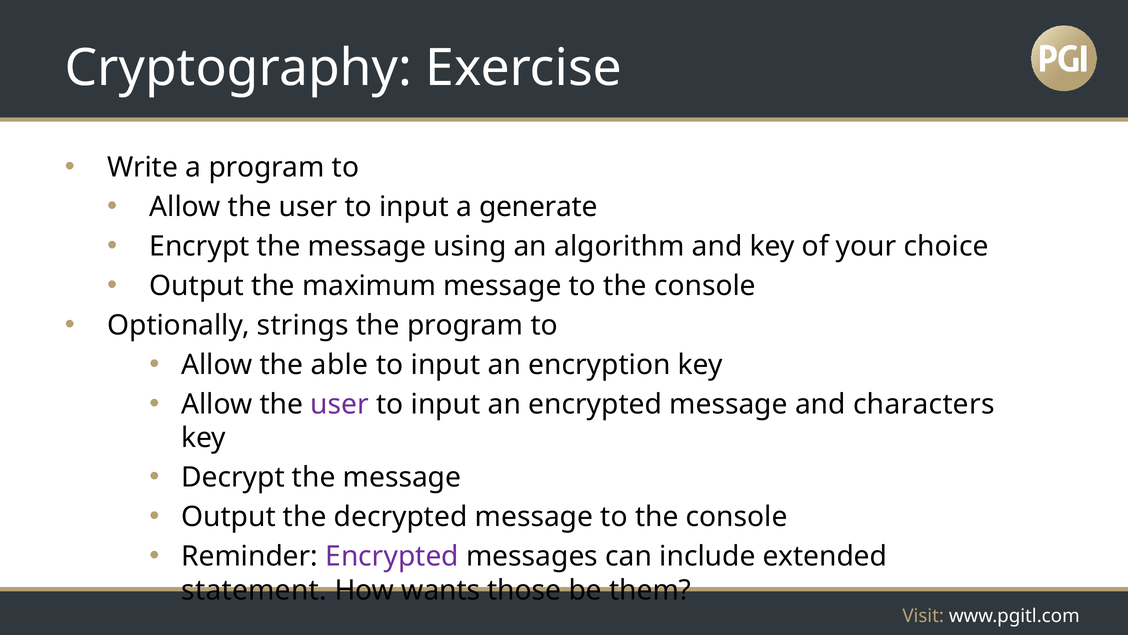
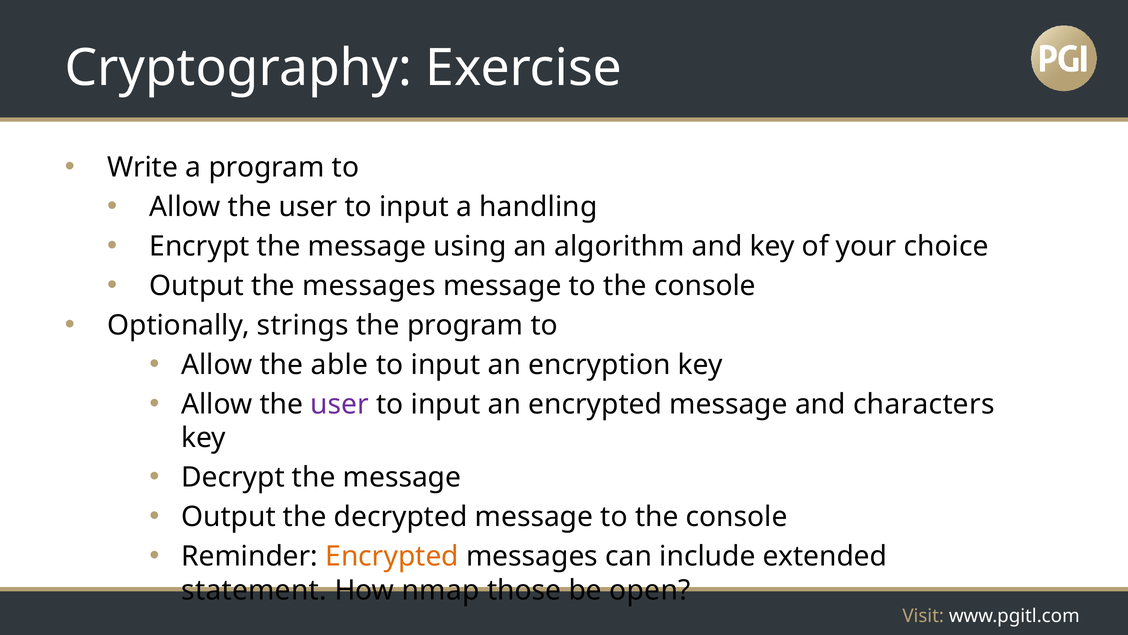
generate: generate -> handling
the maximum: maximum -> messages
Encrypted at (392, 556) colour: purple -> orange
wants: wants -> nmap
them: them -> open
